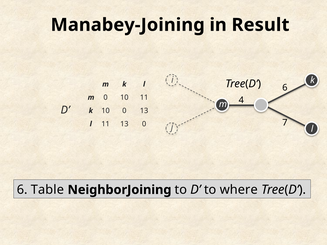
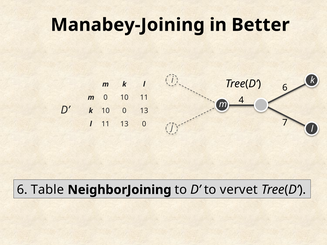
Result: Result -> Better
where: where -> vervet
